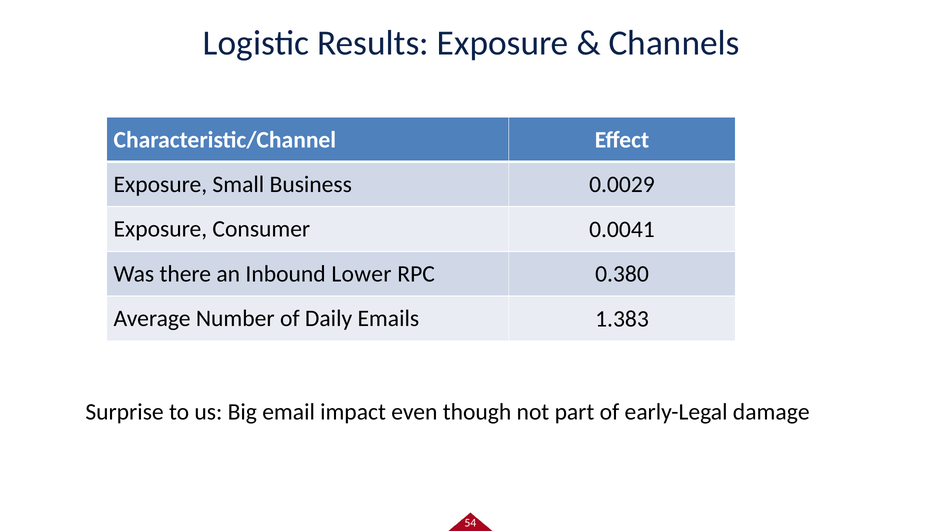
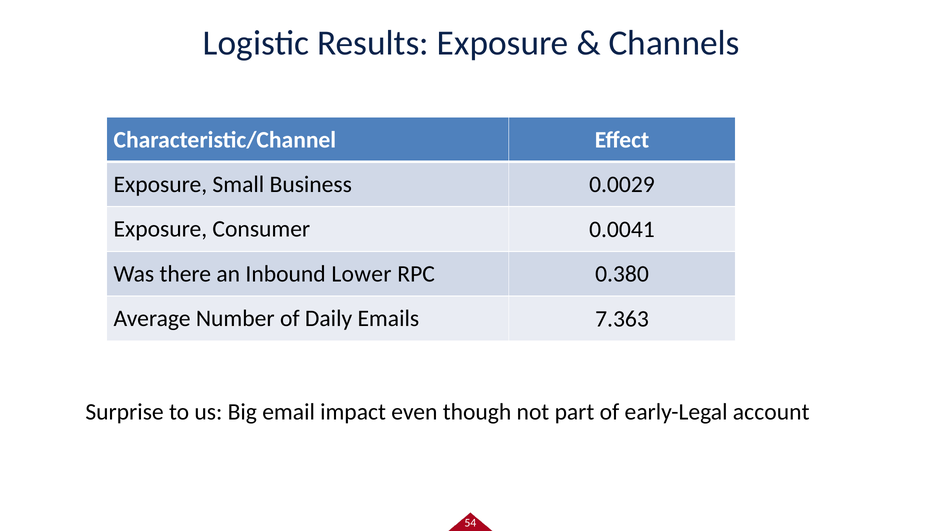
1.383: 1.383 -> 7.363
damage: damage -> account
